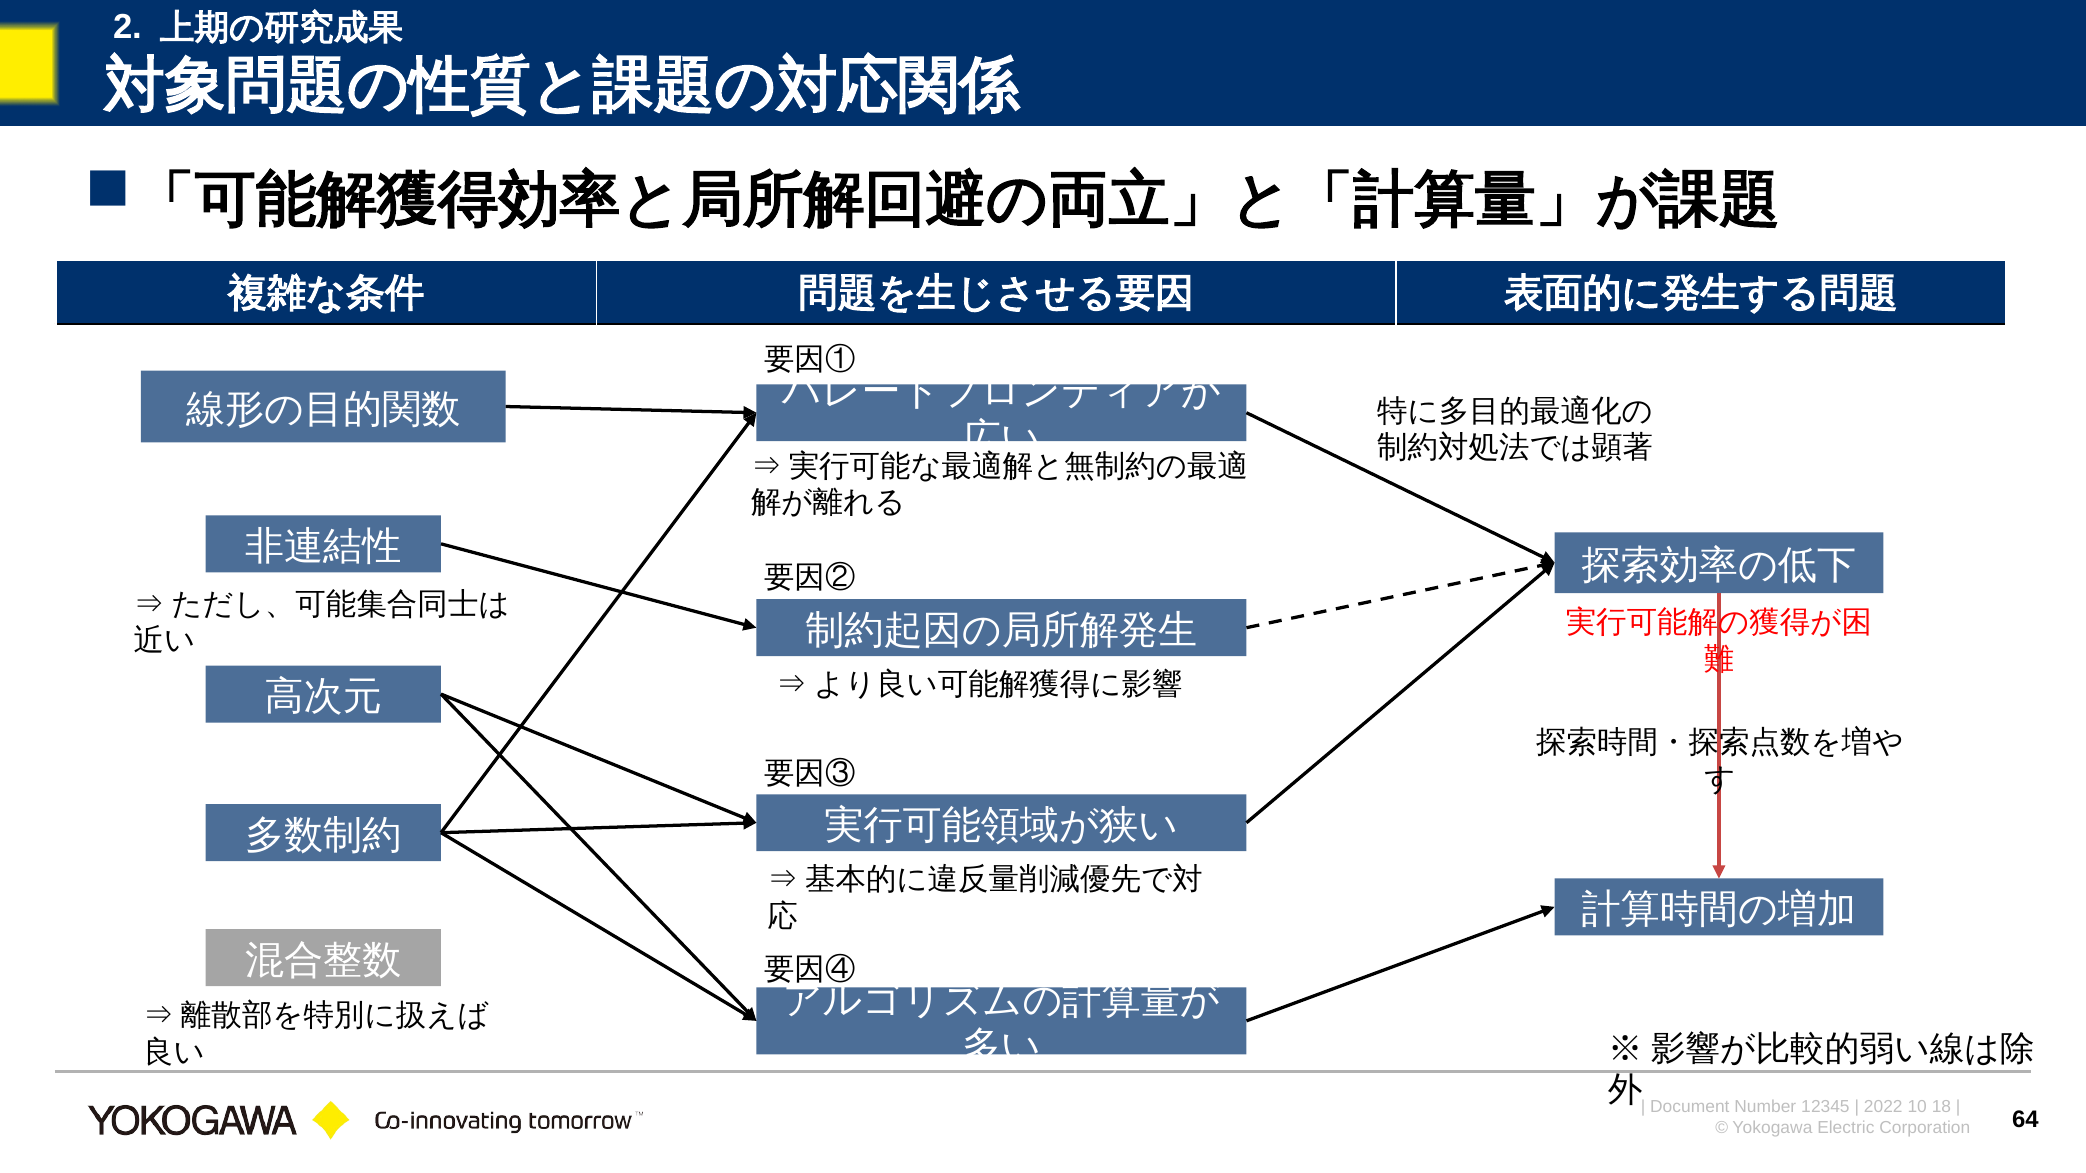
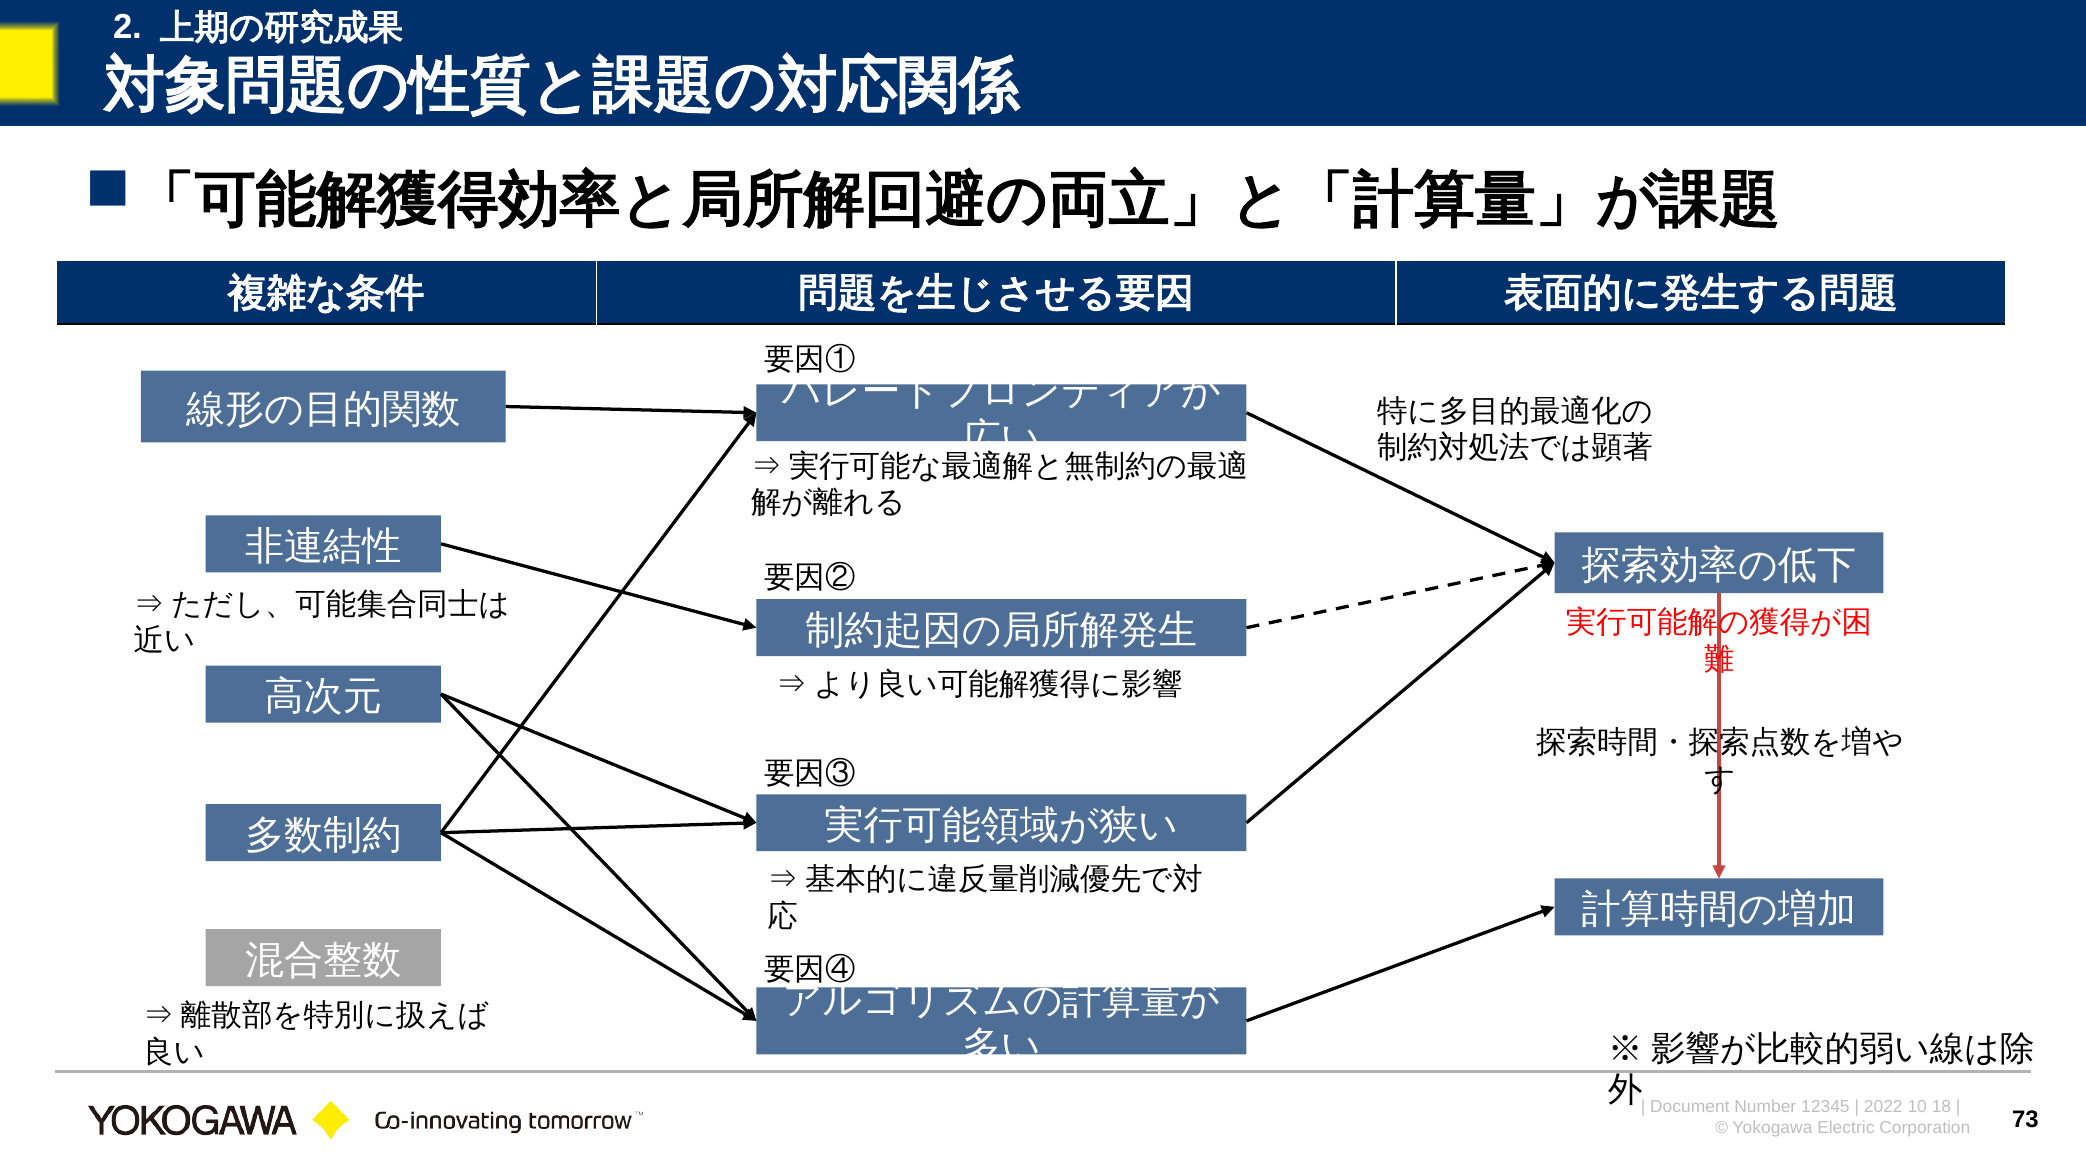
64: 64 -> 73
